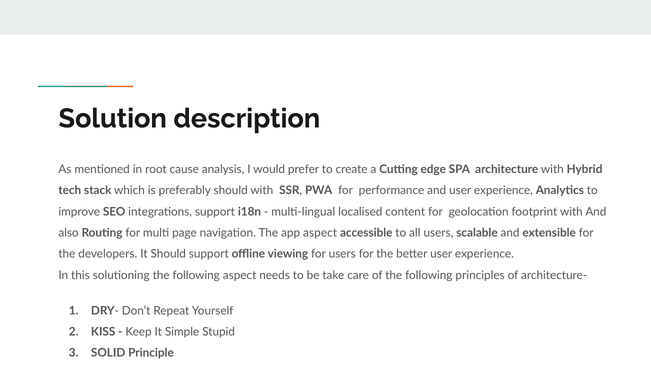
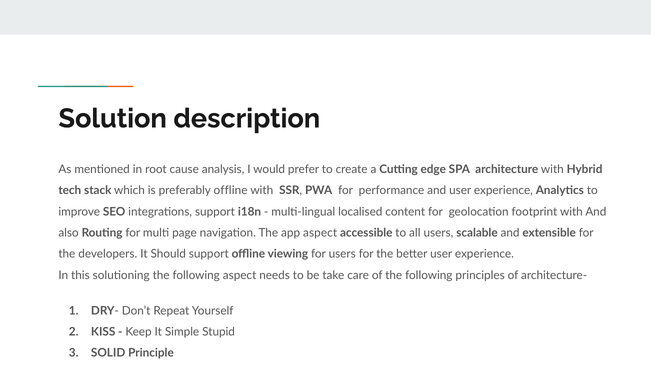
preferably should: should -> offline
